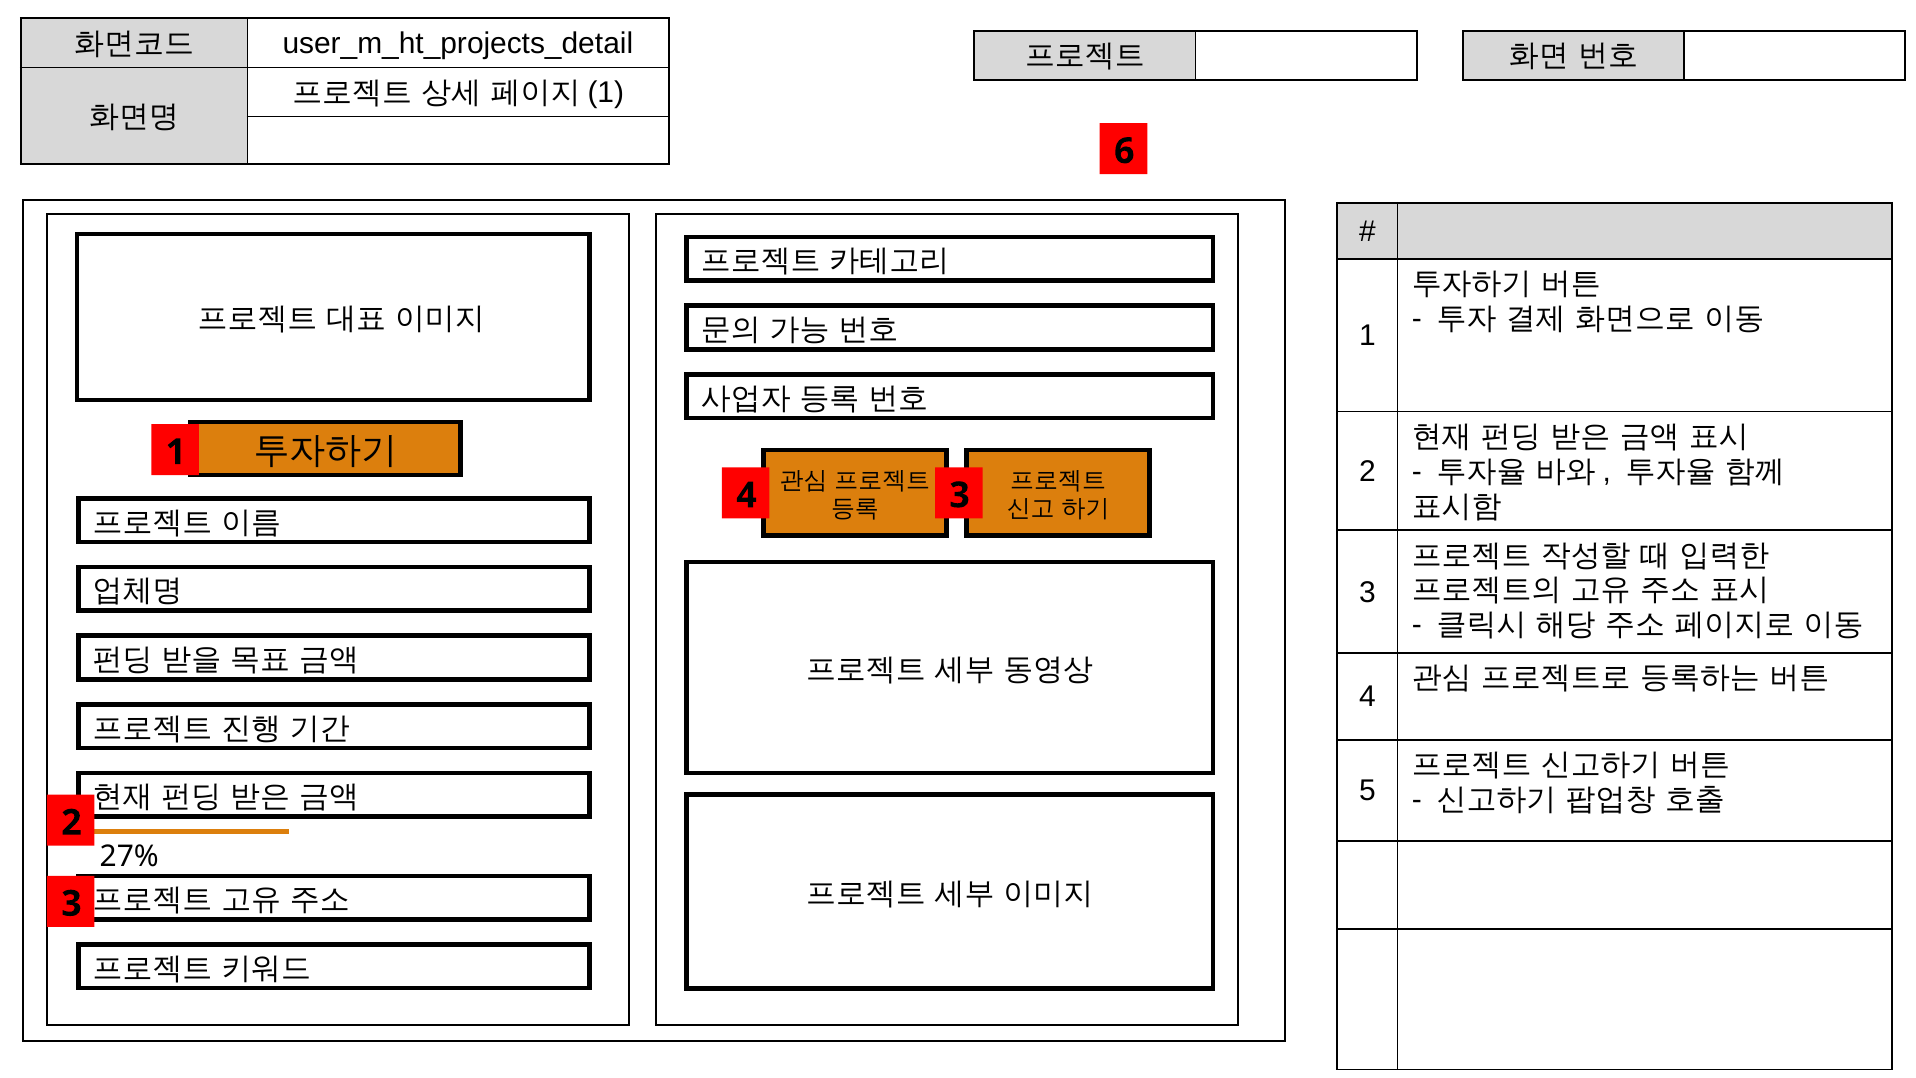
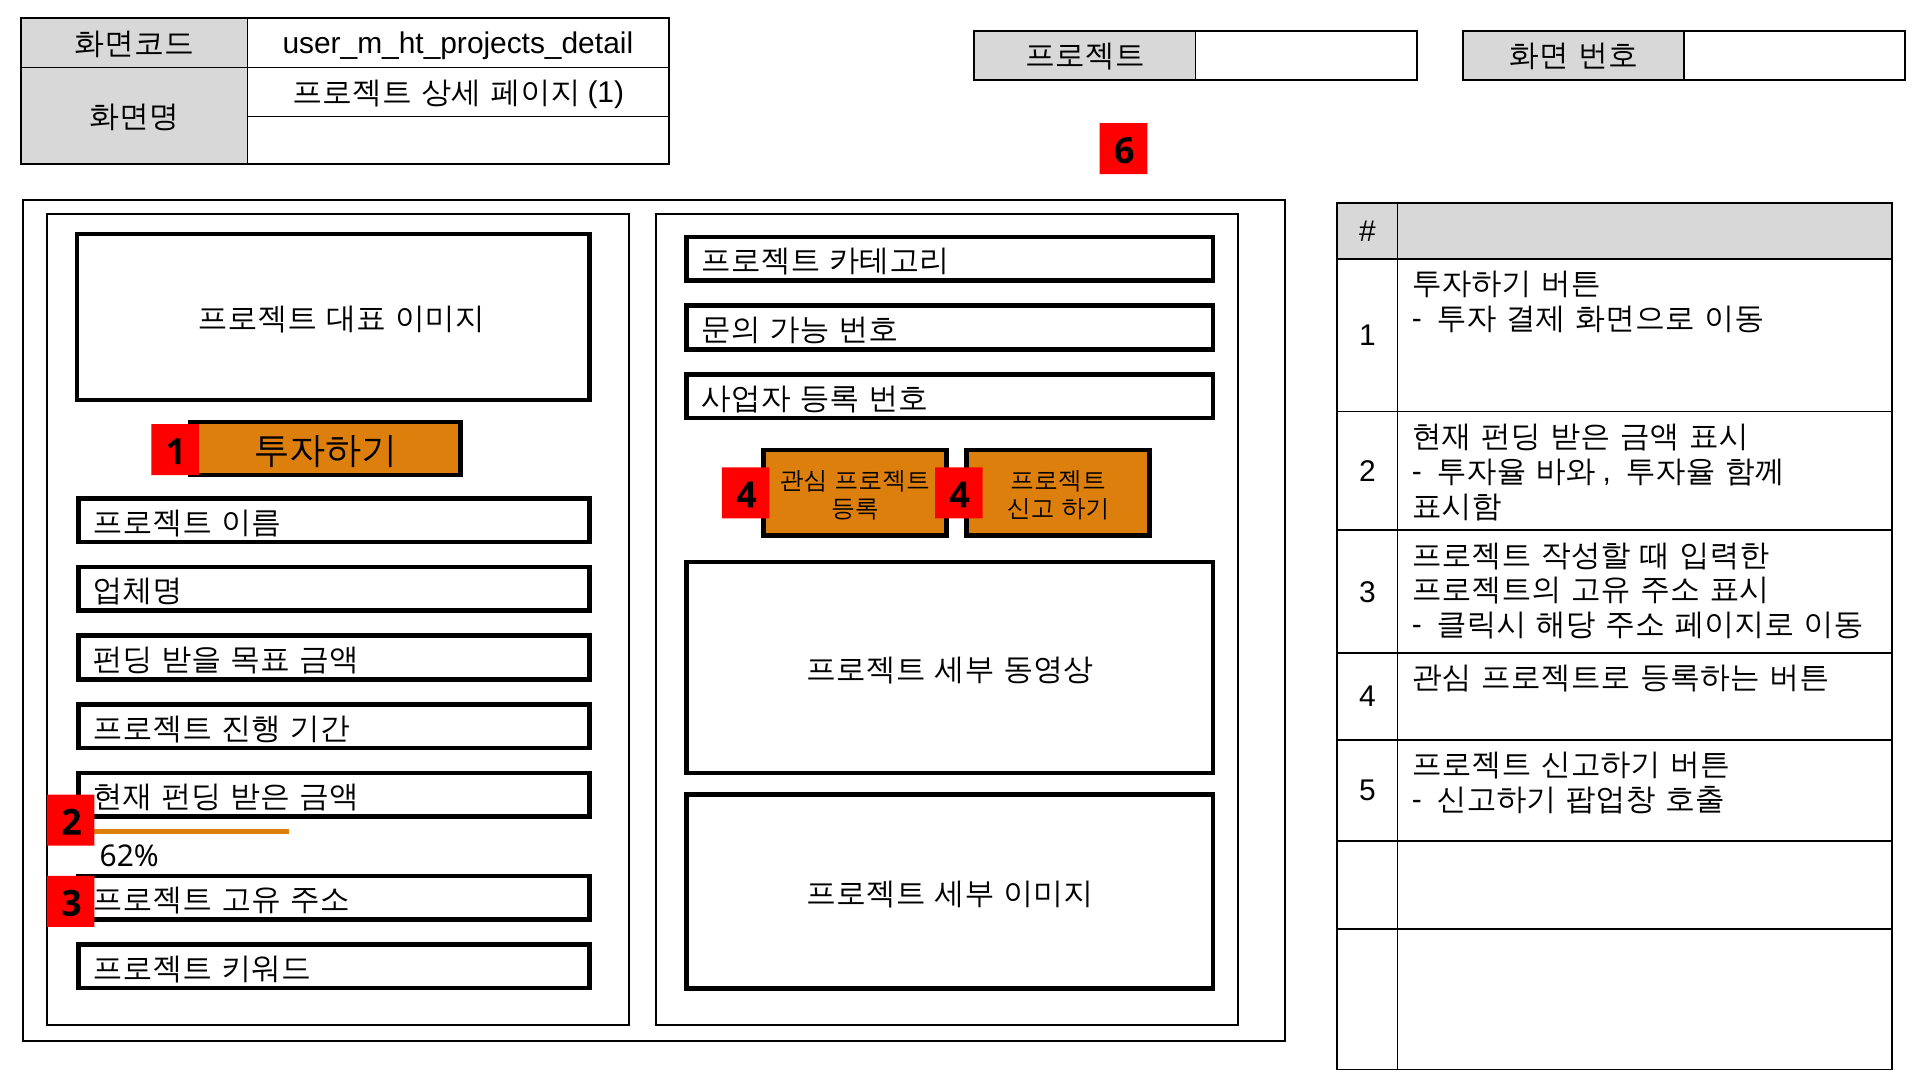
4 3: 3 -> 4
27%: 27% -> 62%
